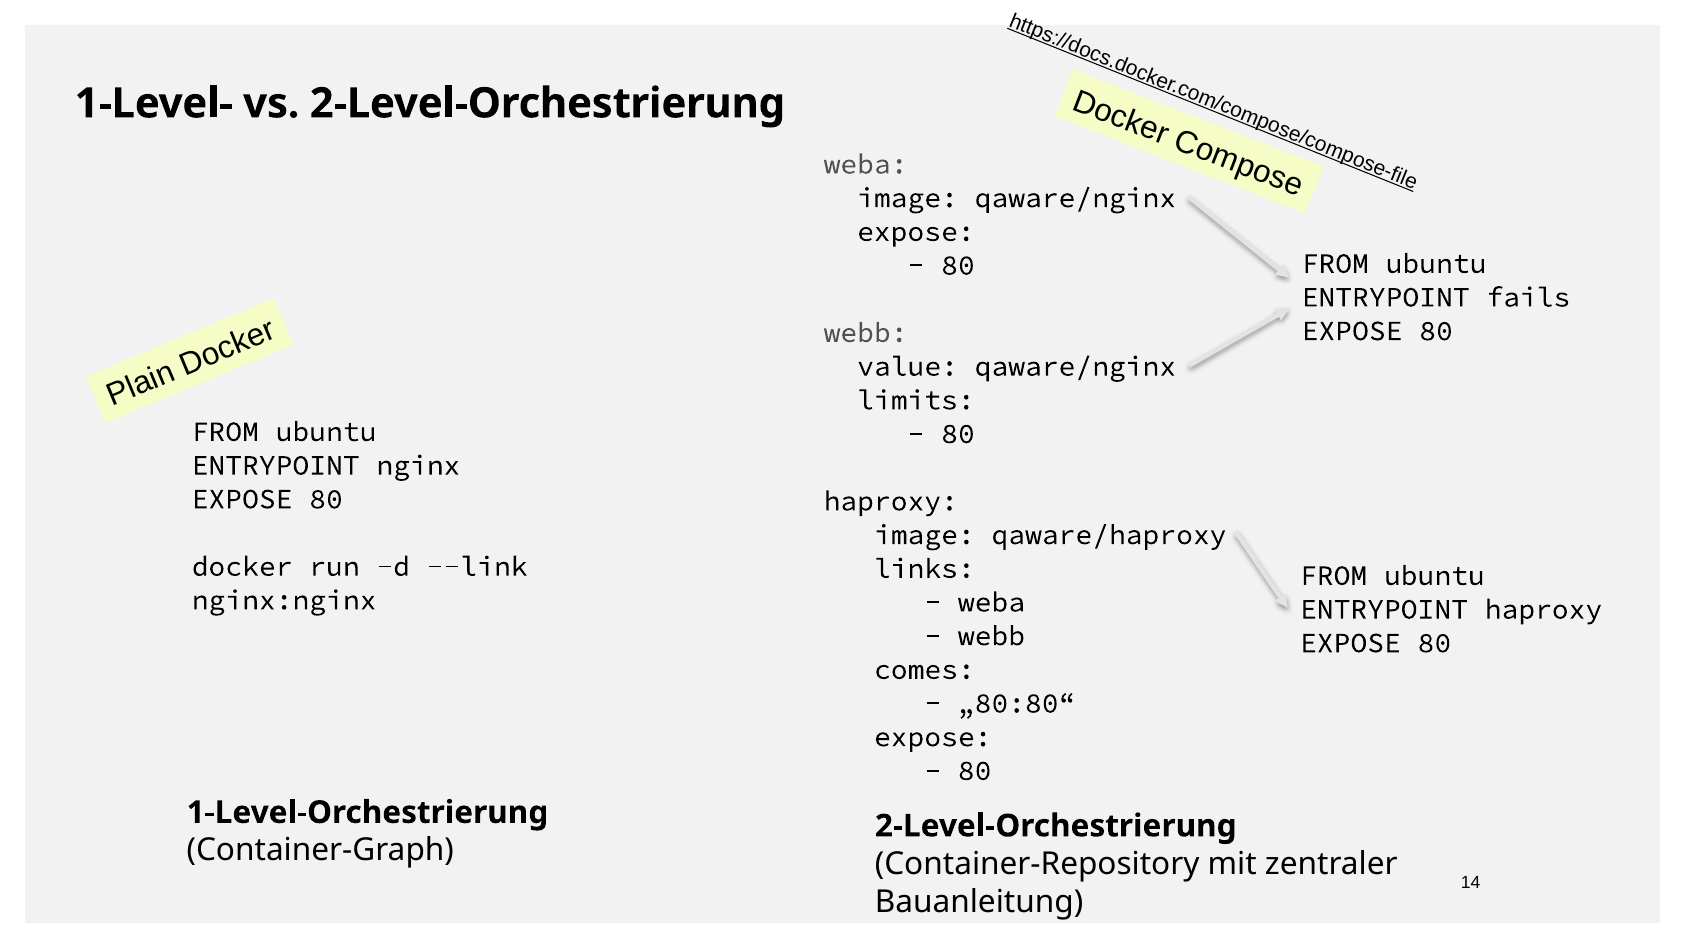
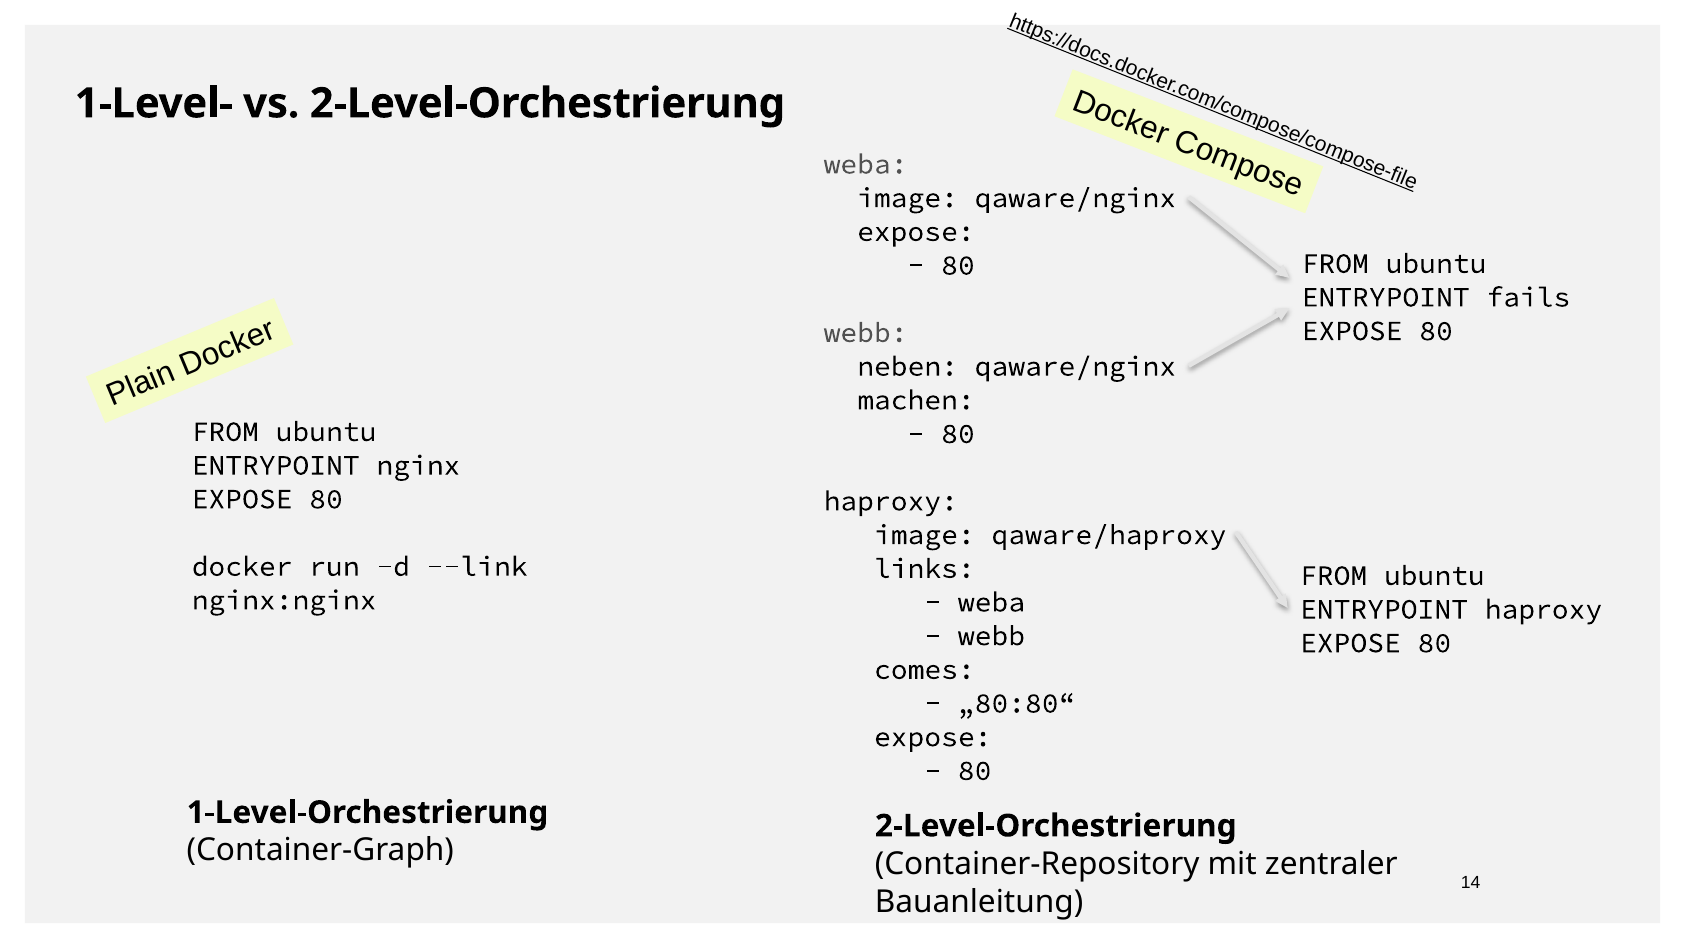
value: value -> neben
limits: limits -> machen
